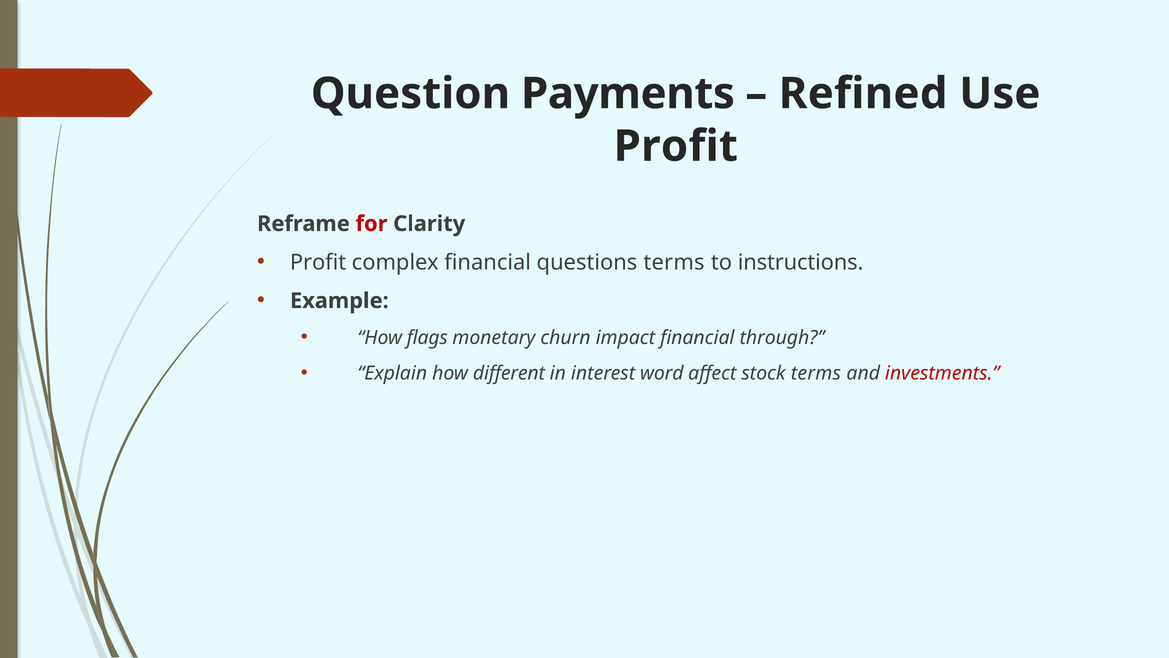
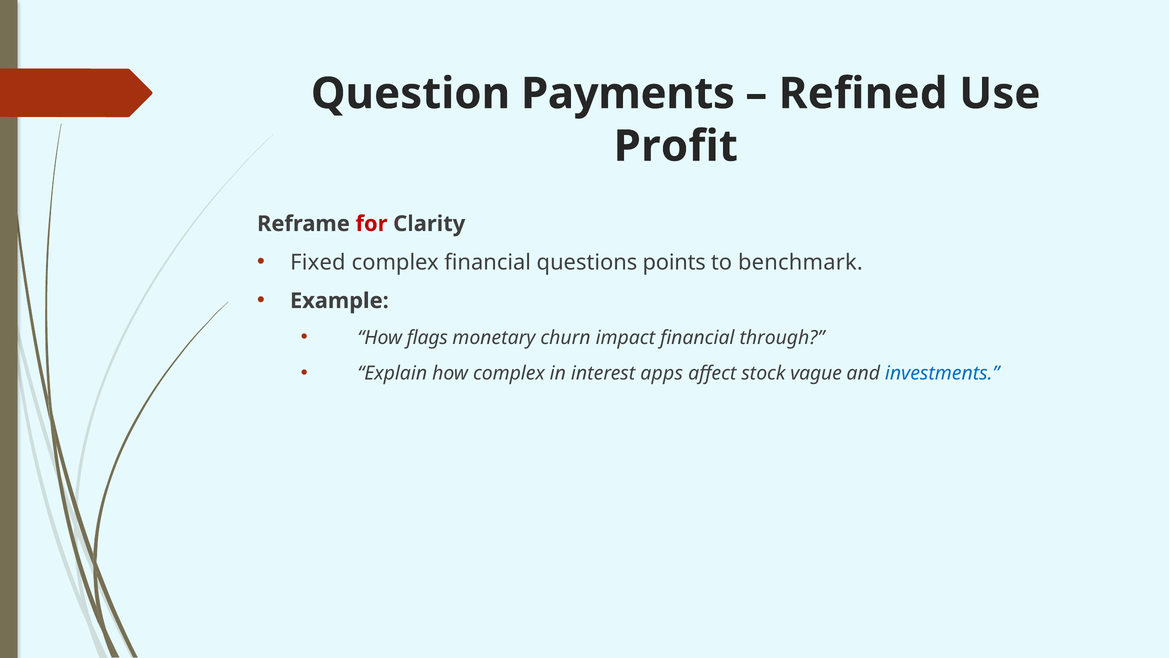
Profit at (318, 262): Profit -> Fixed
questions terms: terms -> points
instructions: instructions -> benchmark
how different: different -> complex
word: word -> apps
stock terms: terms -> vague
investments colour: red -> blue
